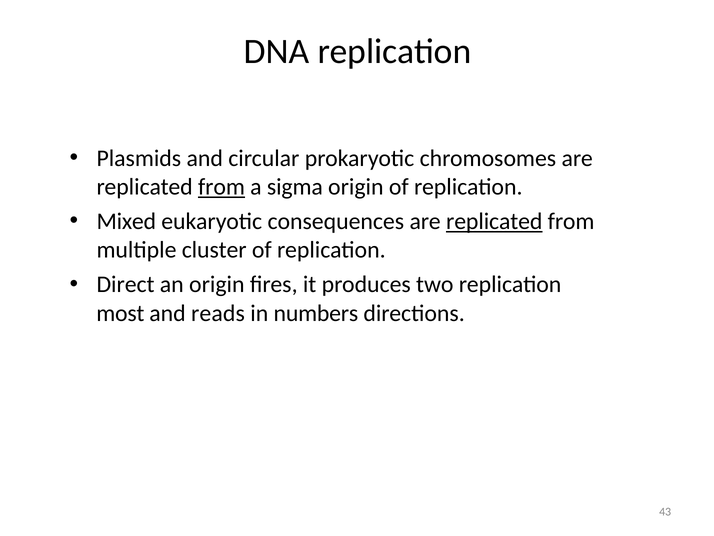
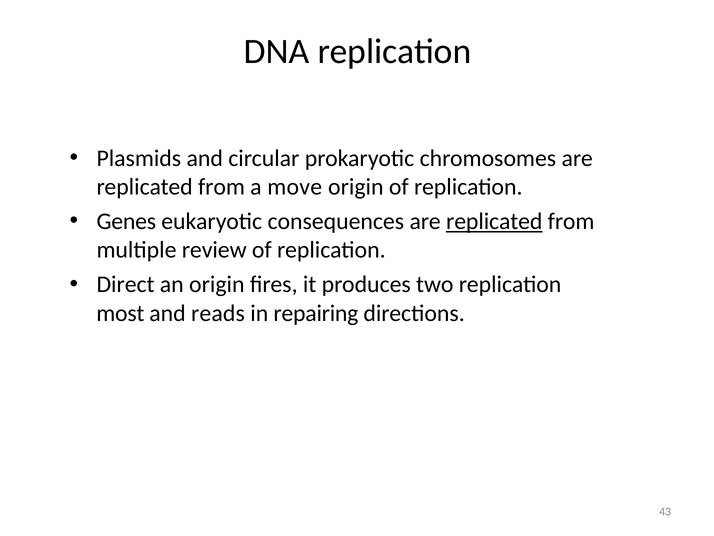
from at (221, 187) underline: present -> none
sigma: sigma -> move
Mixed: Mixed -> Genes
cluster: cluster -> review
numbers: numbers -> repairing
